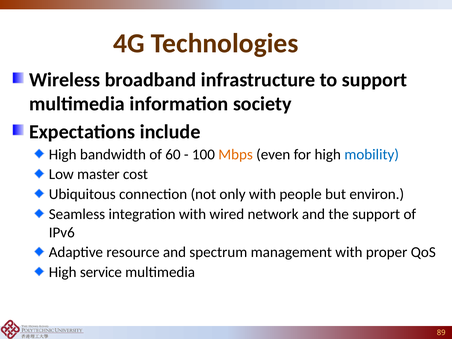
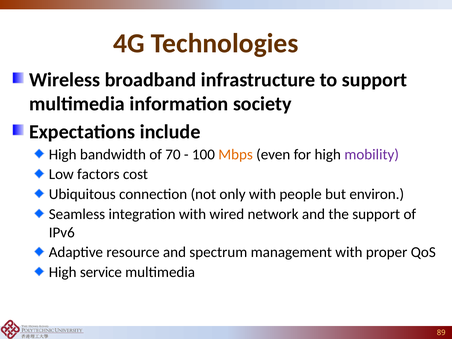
60: 60 -> 70
mobility colour: blue -> purple
master: master -> factors
